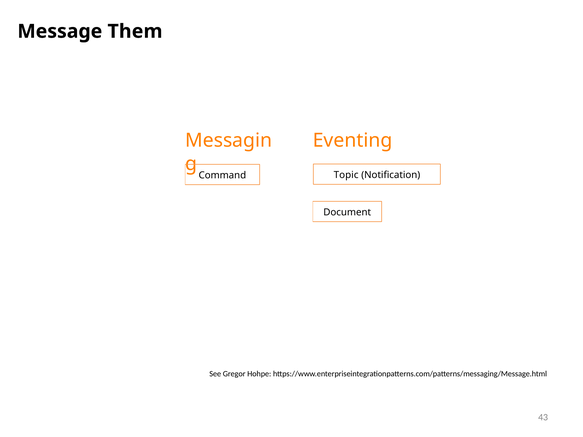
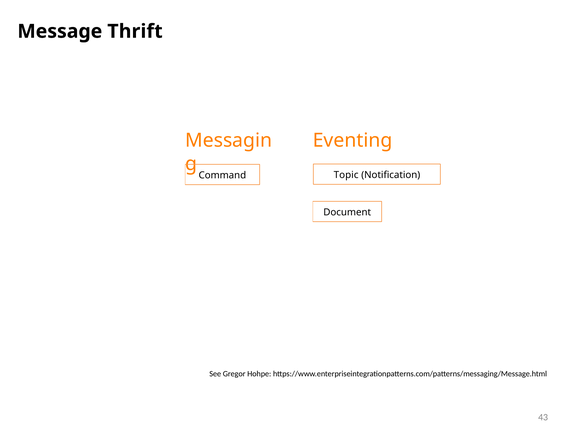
Them: Them -> Thrift
